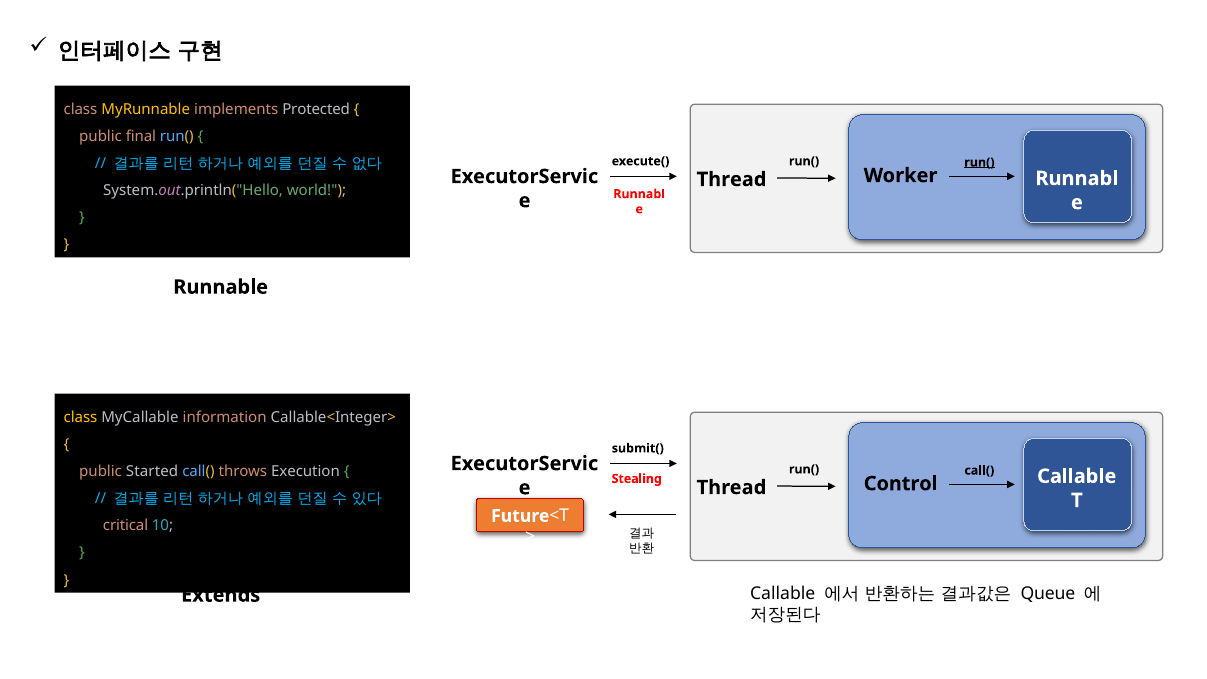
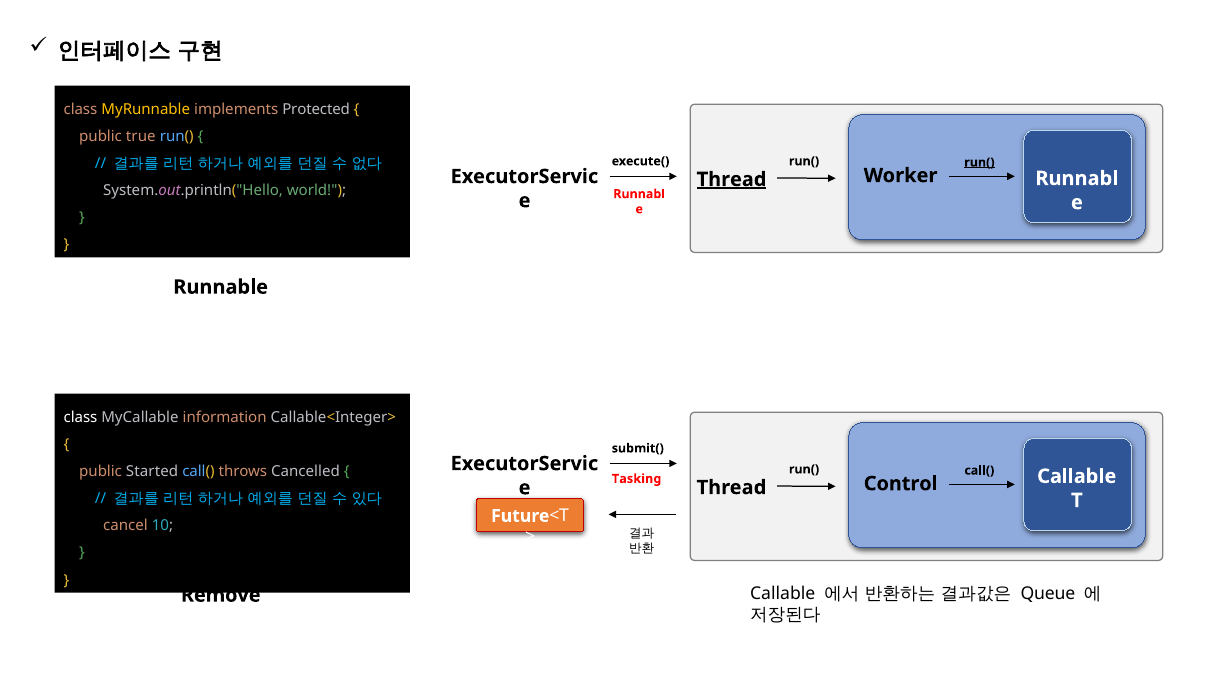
final: final -> true
Thread at (732, 179) underline: none -> present
class at (81, 417) colour: yellow -> white
Execution: Execution -> Cancelled
Stealing: Stealing -> Tasking
critical: critical -> cancel
Extends: Extends -> Remove
